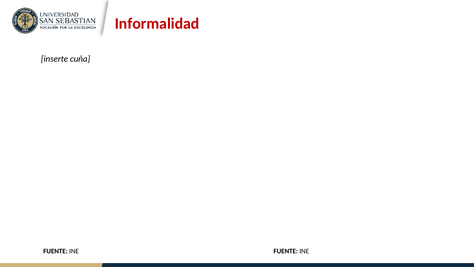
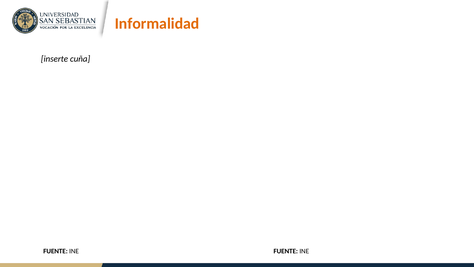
Informalidad colour: red -> orange
